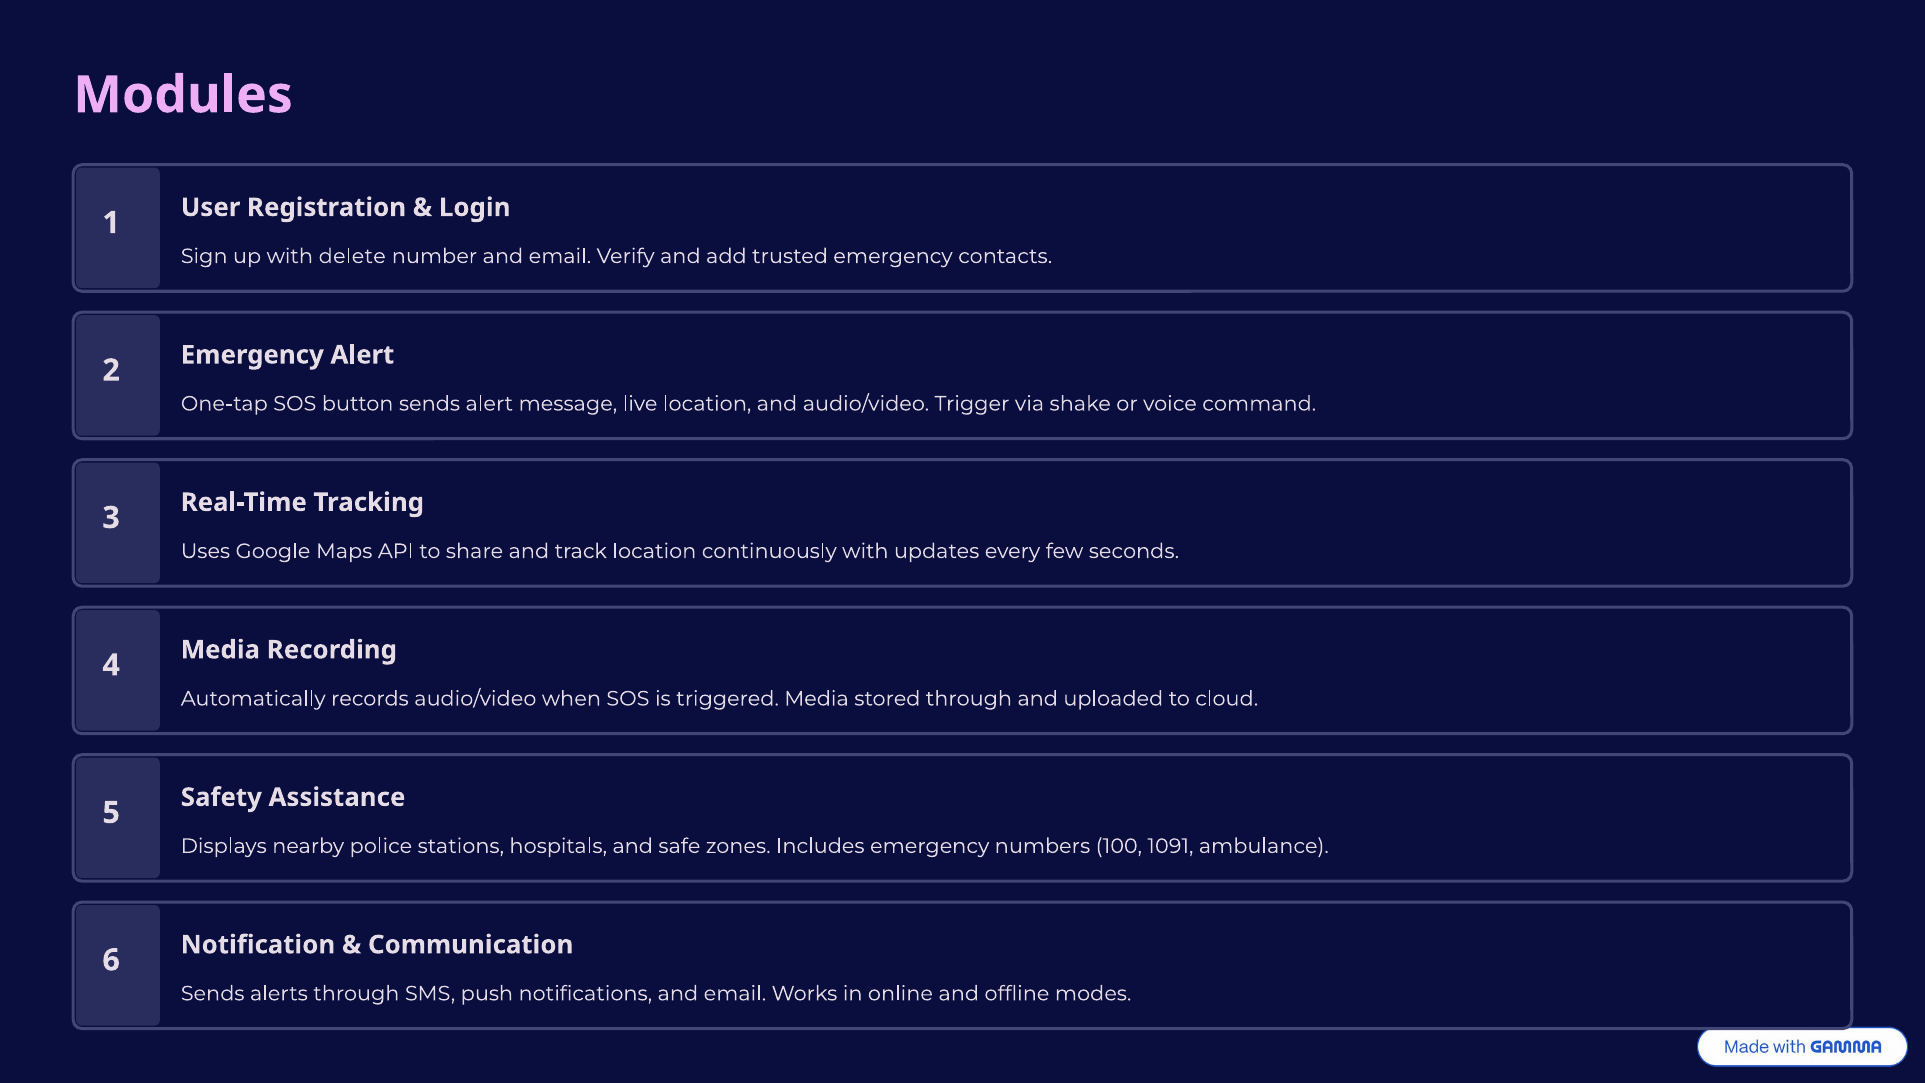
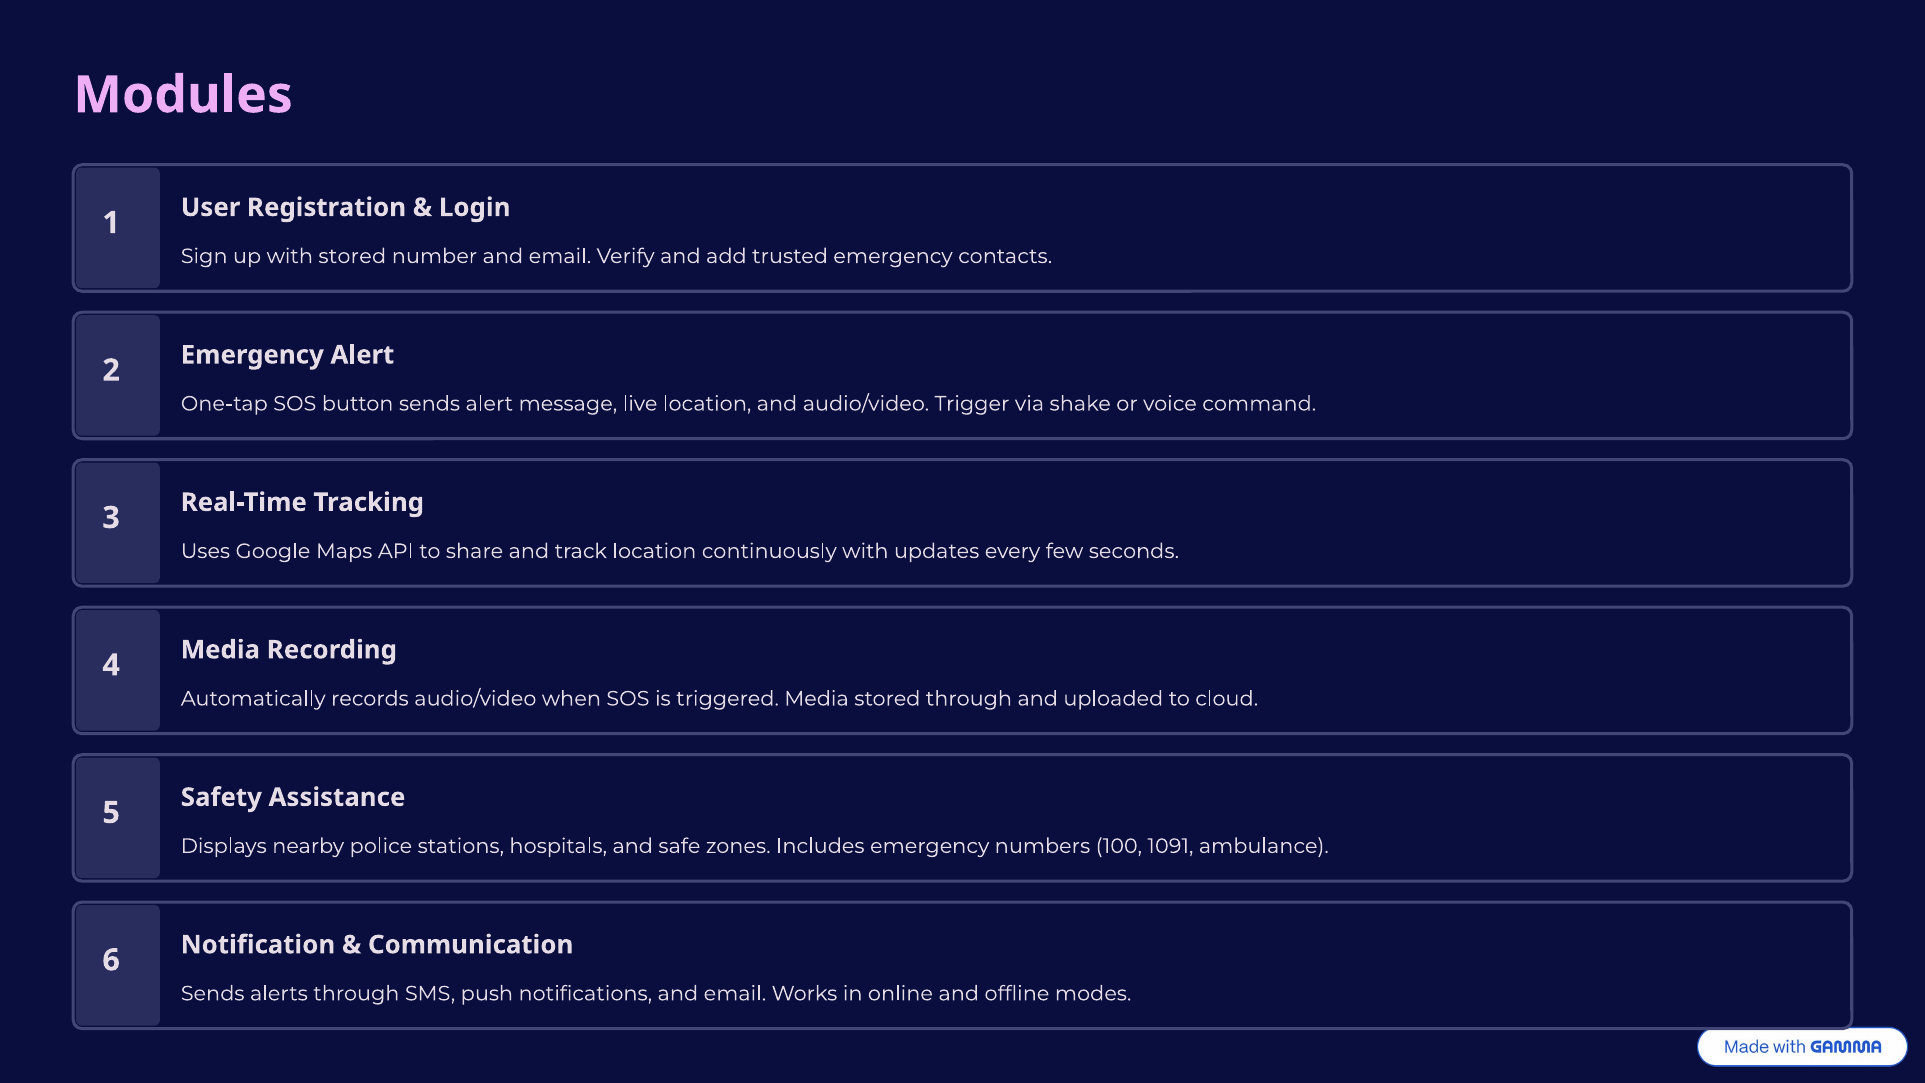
with delete: delete -> stored
